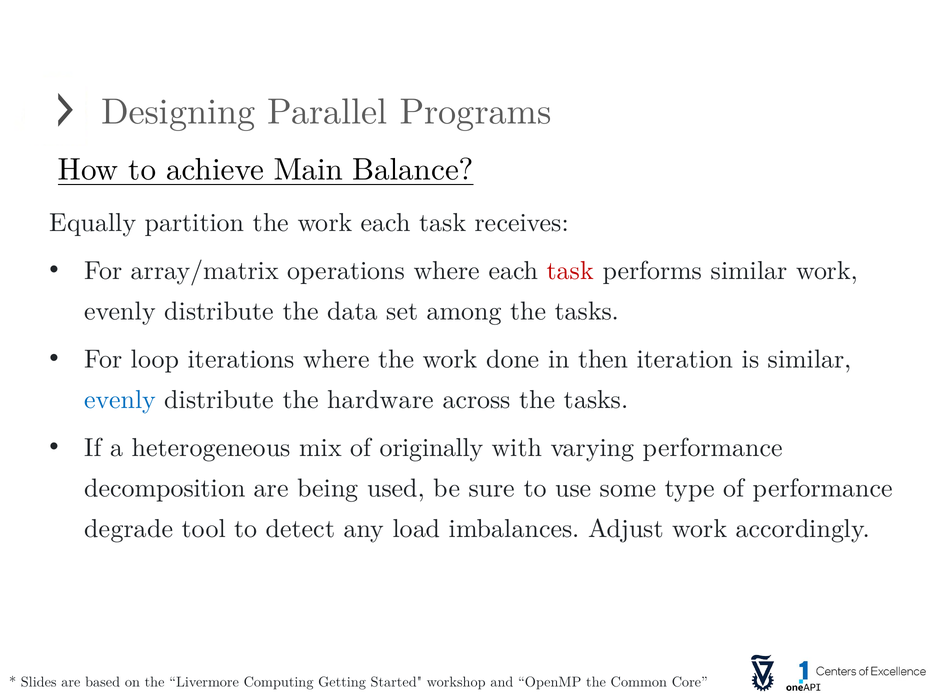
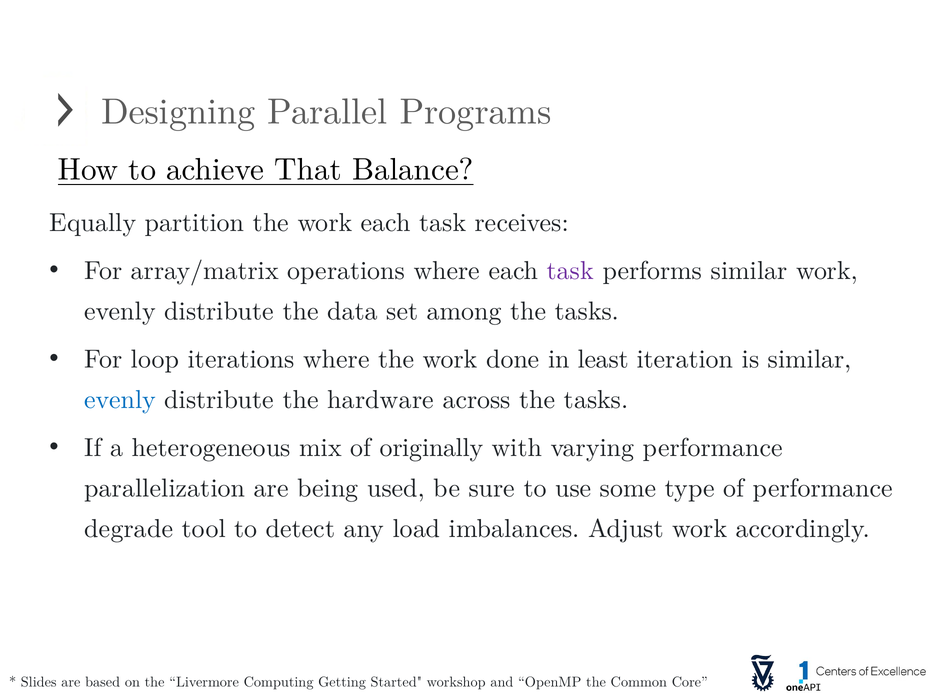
Main: Main -> That
task at (570, 271) colour: red -> purple
then: then -> least
decomposition: decomposition -> parallelization
